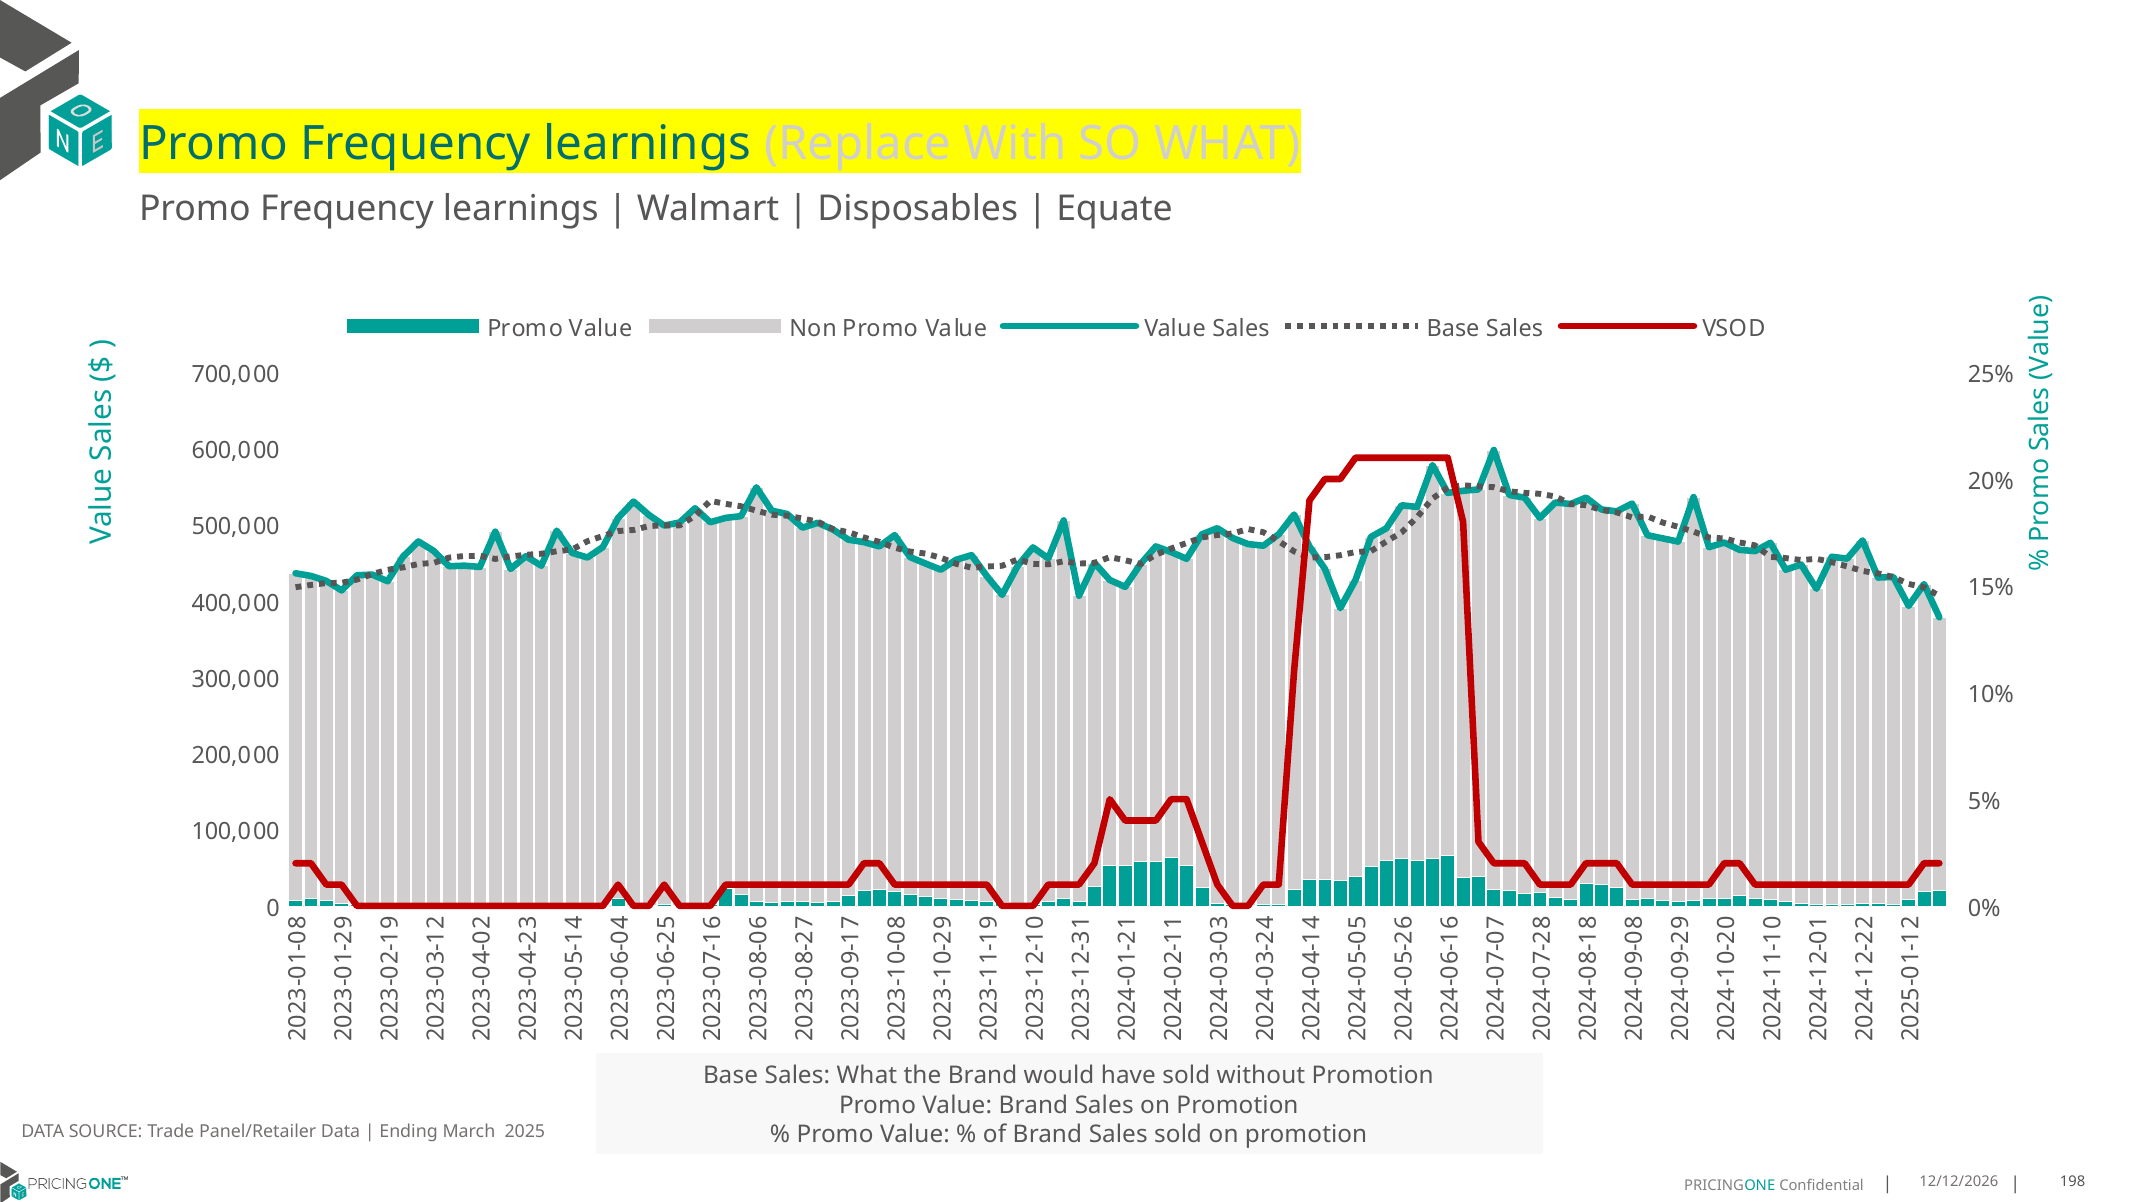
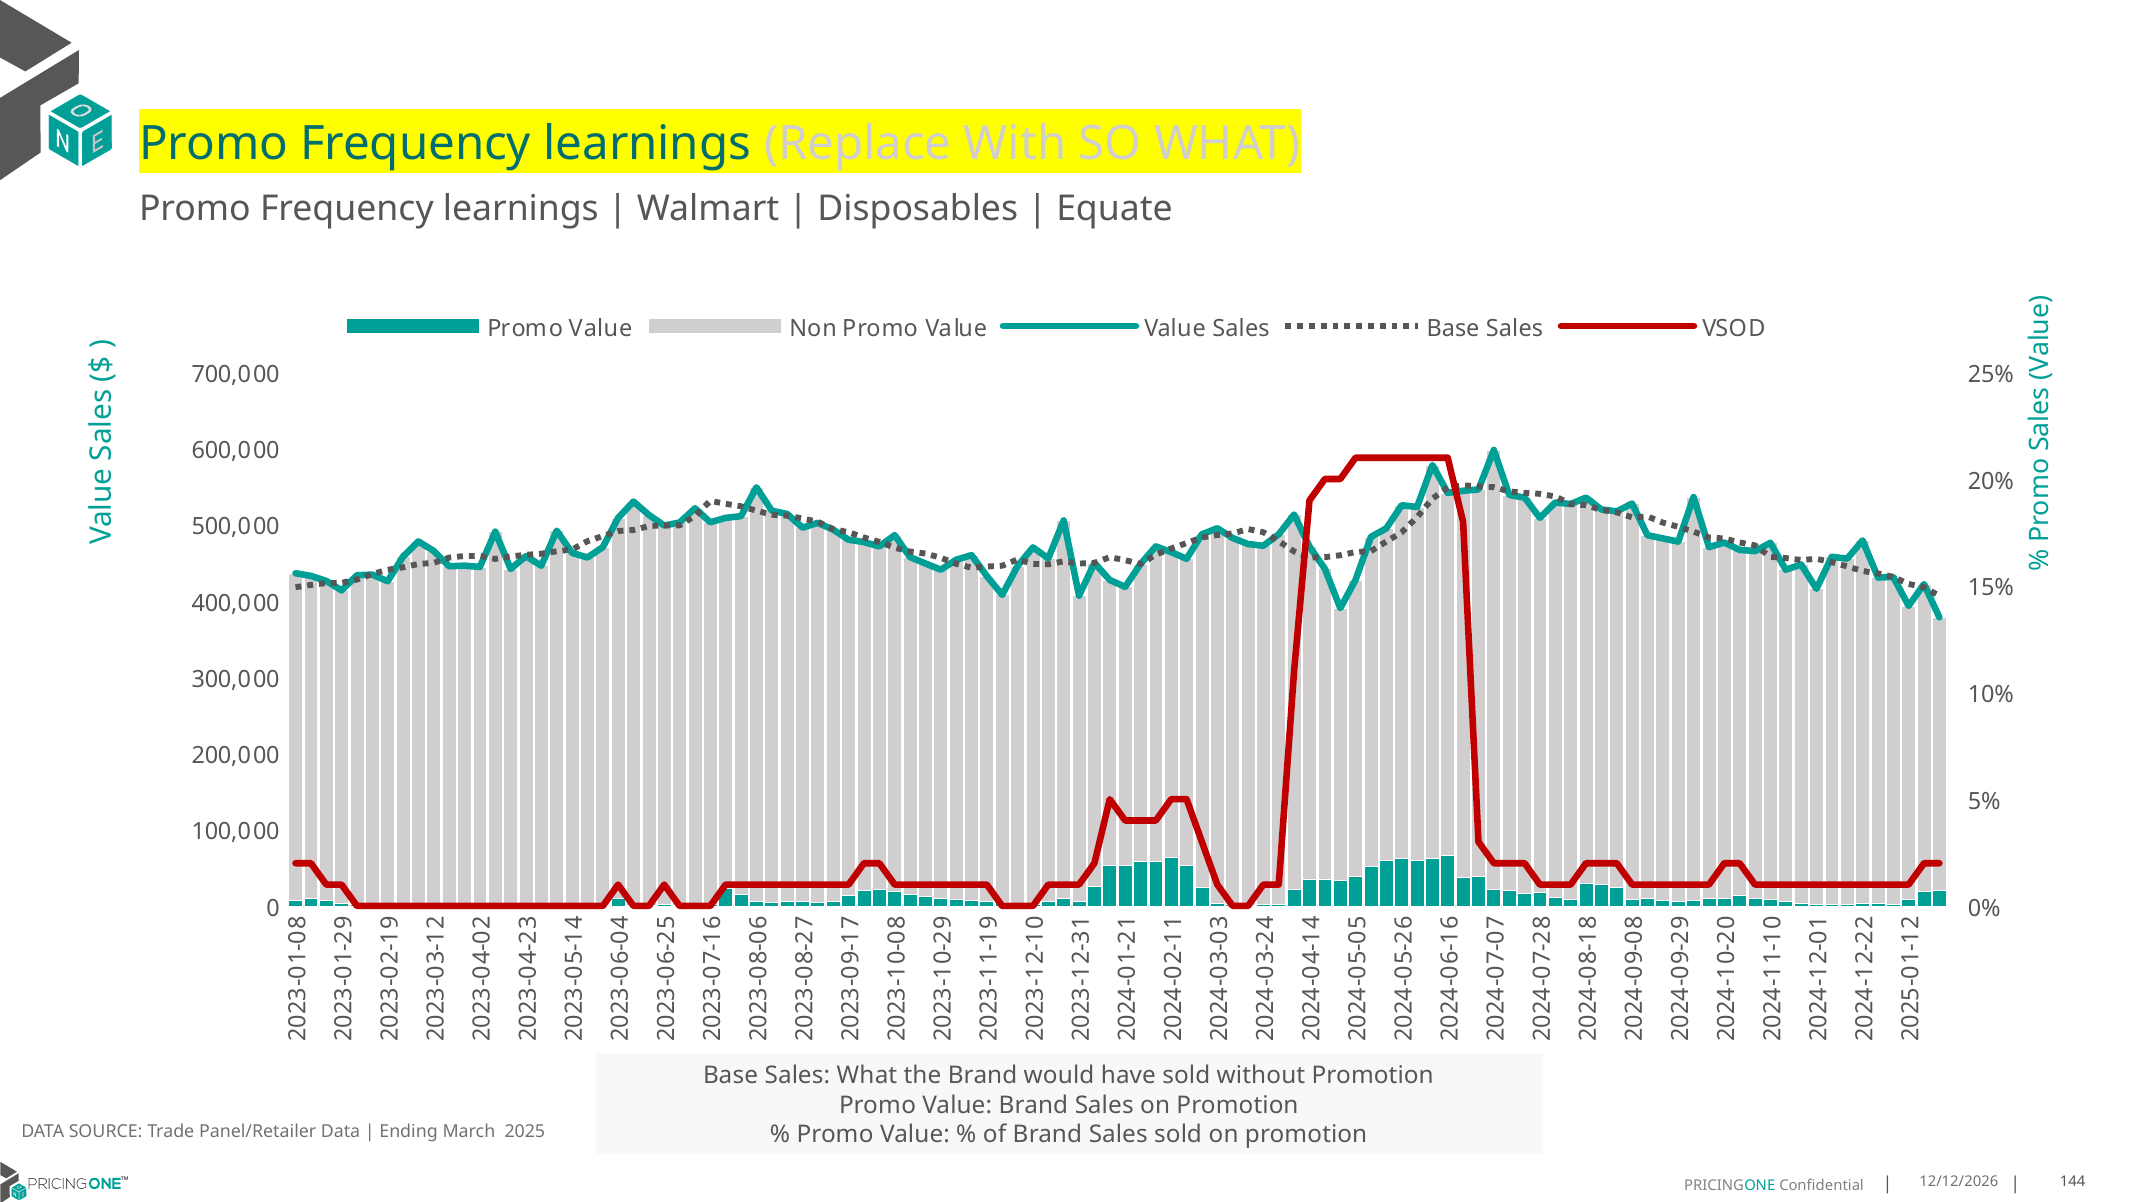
198: 198 -> 144
